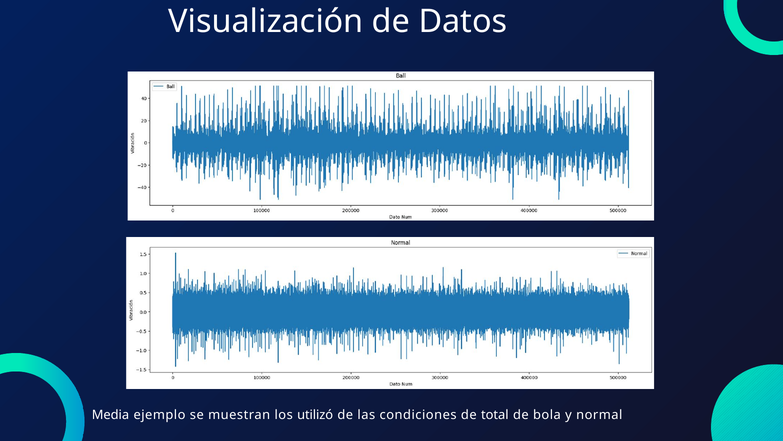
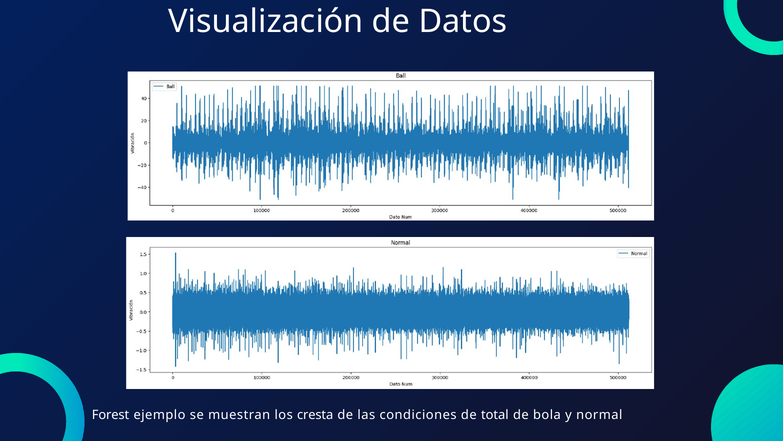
Media: Media -> Forest
utilizó: utilizó -> cresta
